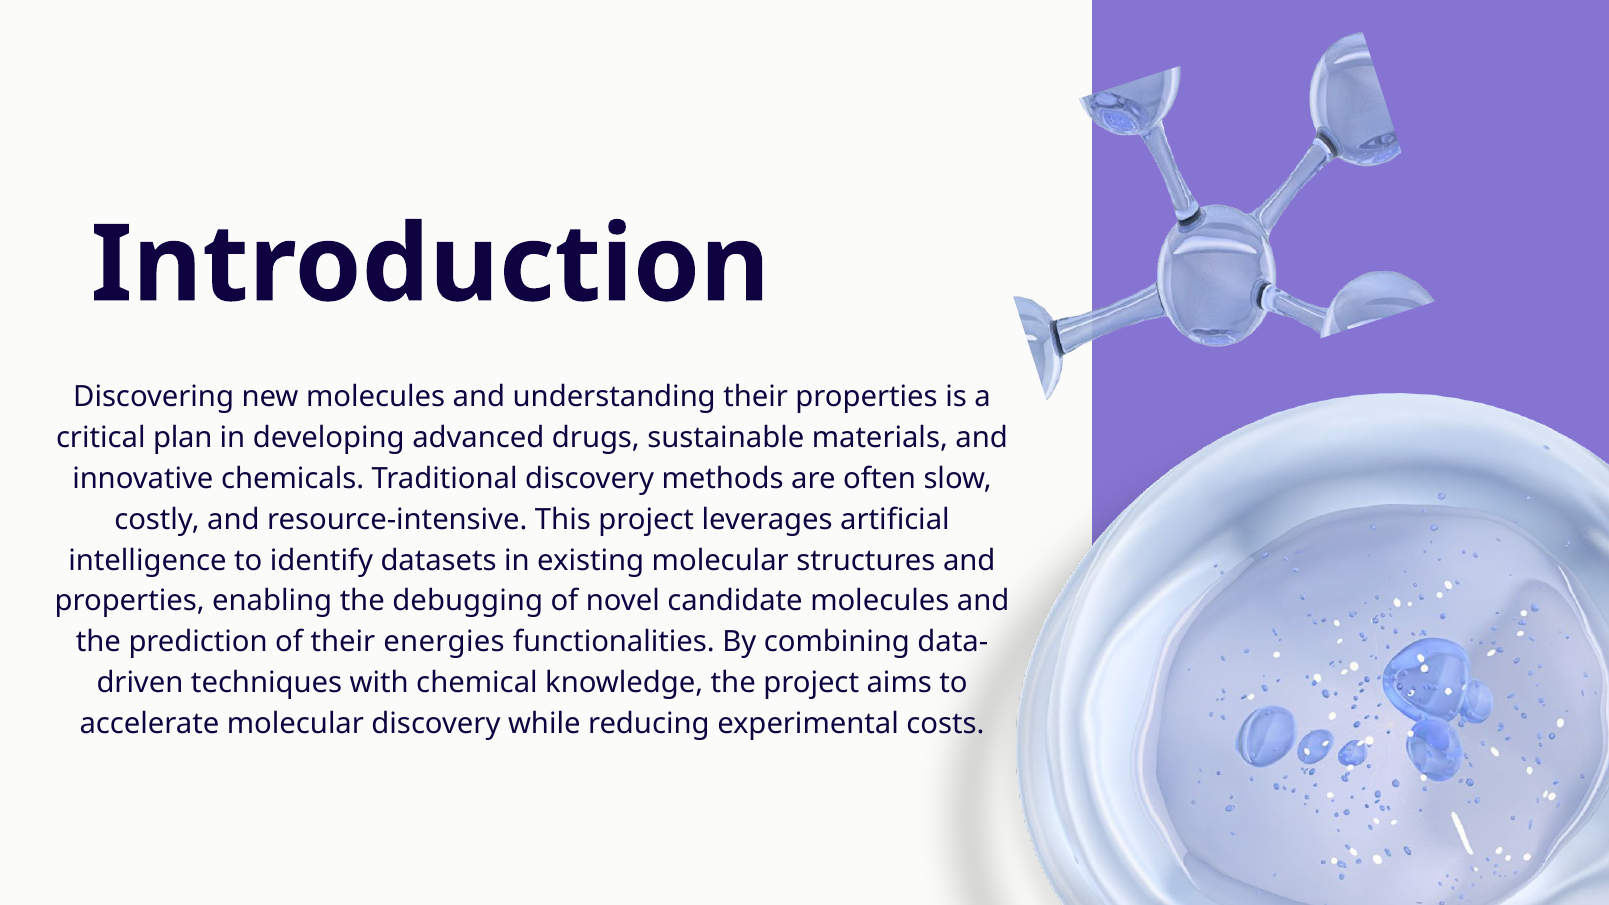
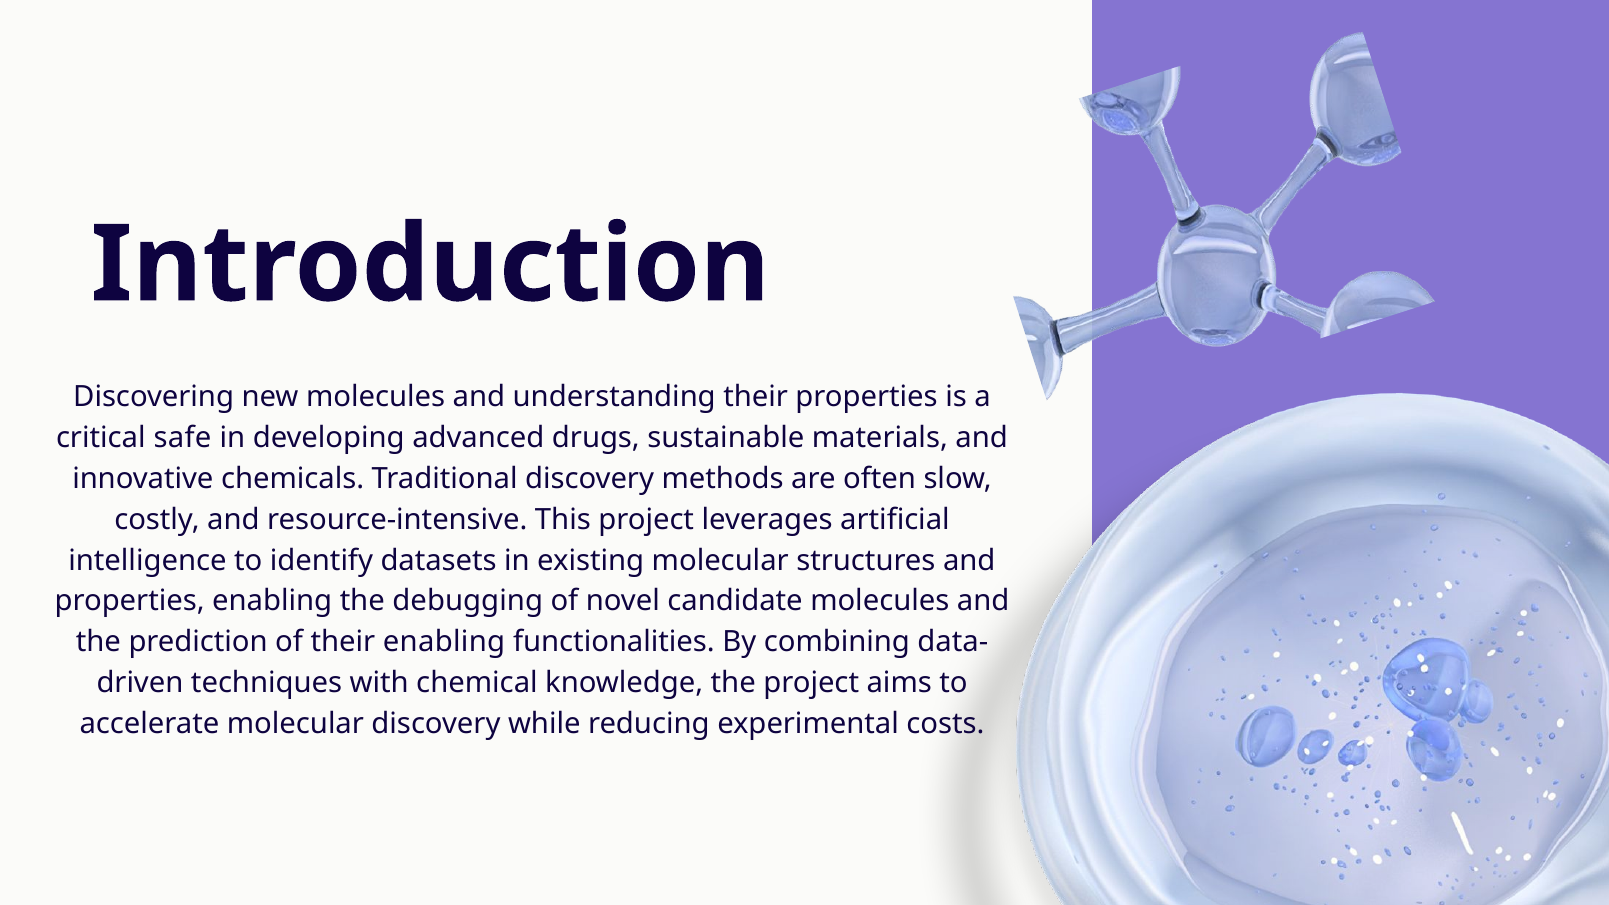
plan: plan -> safe
their energies: energies -> enabling
